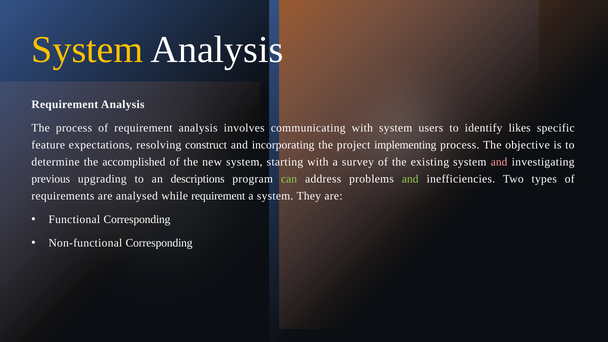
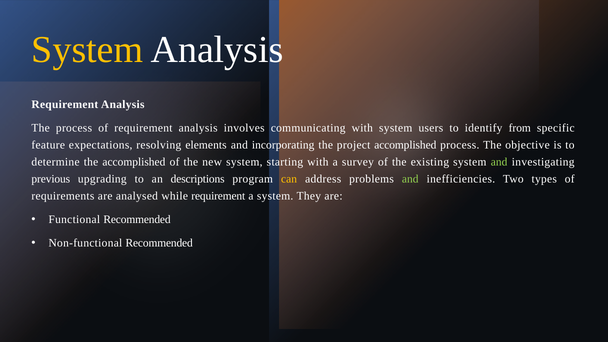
likes: likes -> from
construct: construct -> elements
project implementing: implementing -> accomplished
and at (499, 162) colour: pink -> light green
can colour: light green -> yellow
Functional Corresponding: Corresponding -> Recommended
Non-functional Corresponding: Corresponding -> Recommended
